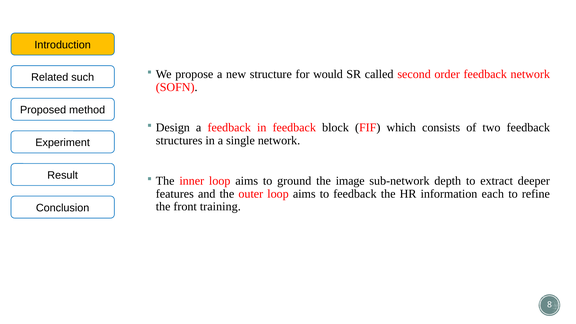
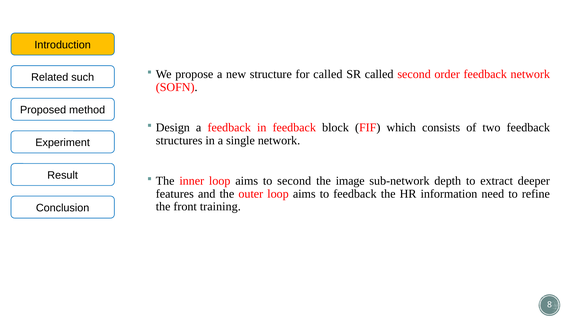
for would: would -> called
to ground: ground -> second
each: each -> need
